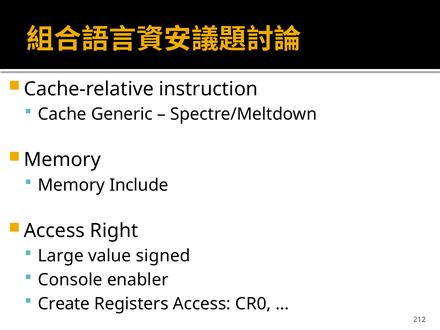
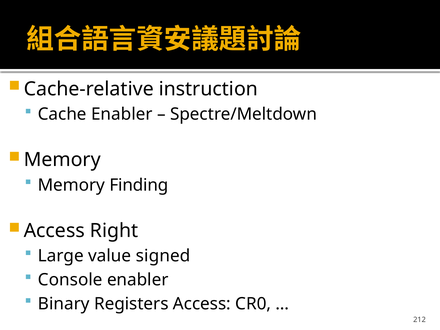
Cache Generic: Generic -> Enabler
Include: Include -> Finding
Create: Create -> Binary
